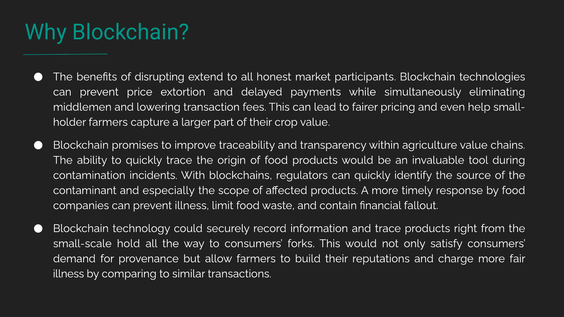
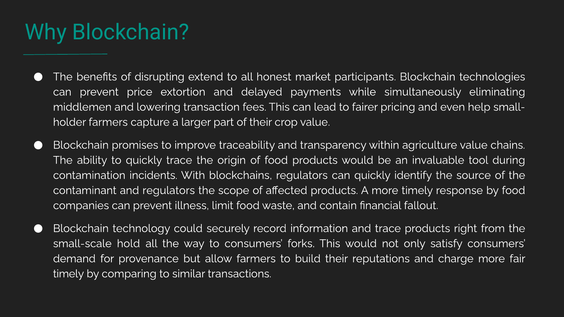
and especially: especially -> regulators
illness at (69, 274): illness -> timely
